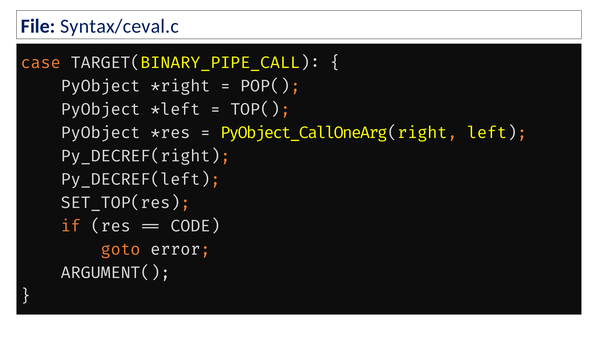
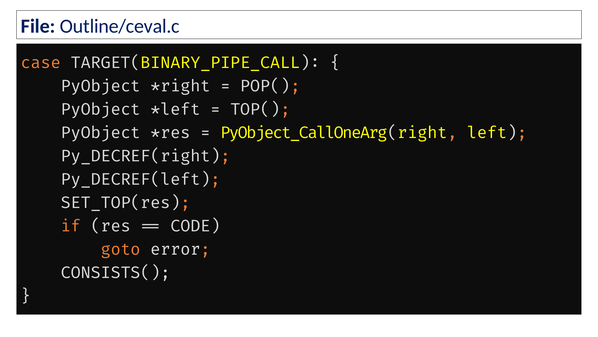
Syntax/ceval.c: Syntax/ceval.c -> Outline/ceval.c
ARGUMENT(: ARGUMENT( -> CONSISTS(
